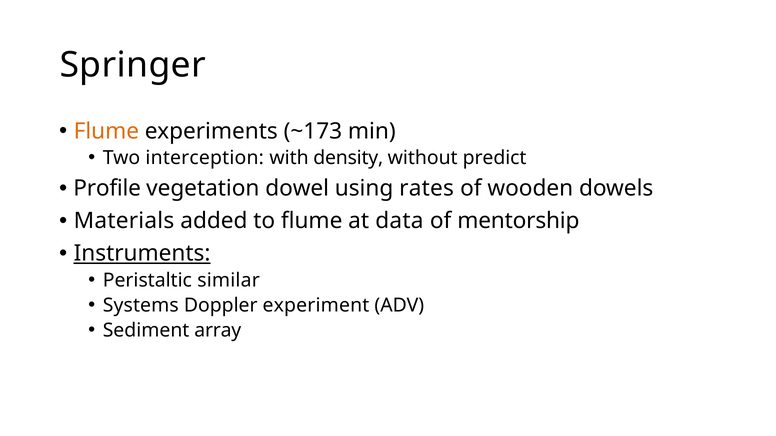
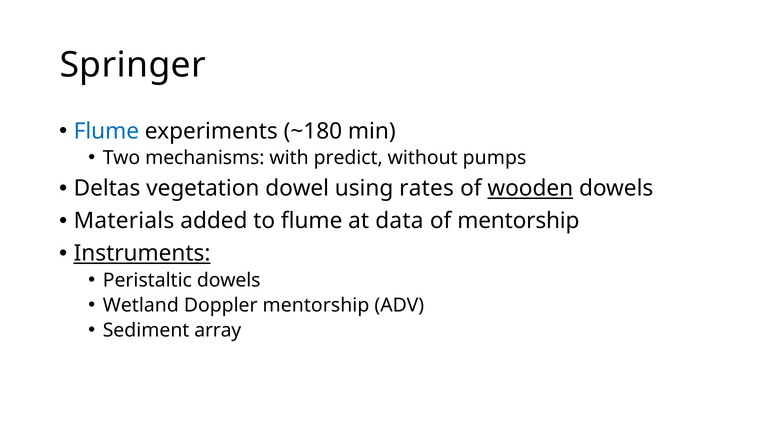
Flume at (106, 131) colour: orange -> blue
~173: ~173 -> ~180
interception: interception -> mechanisms
density: density -> predict
predict: predict -> pumps
Profile: Profile -> Deltas
wooden underline: none -> present
Peristaltic similar: similar -> dowels
Systems: Systems -> Wetland
Doppler experiment: experiment -> mentorship
